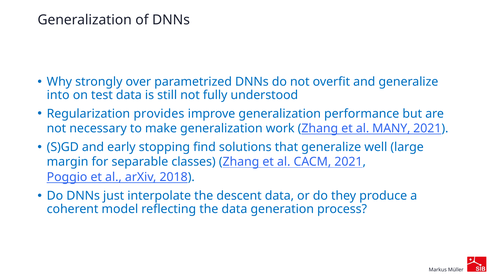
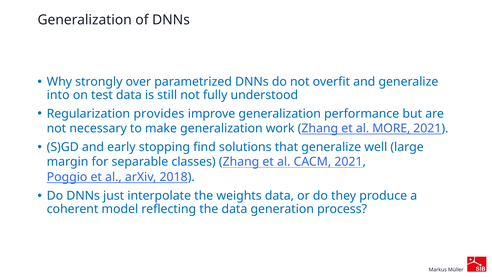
MANY: MANY -> MORE
descent: descent -> weights
